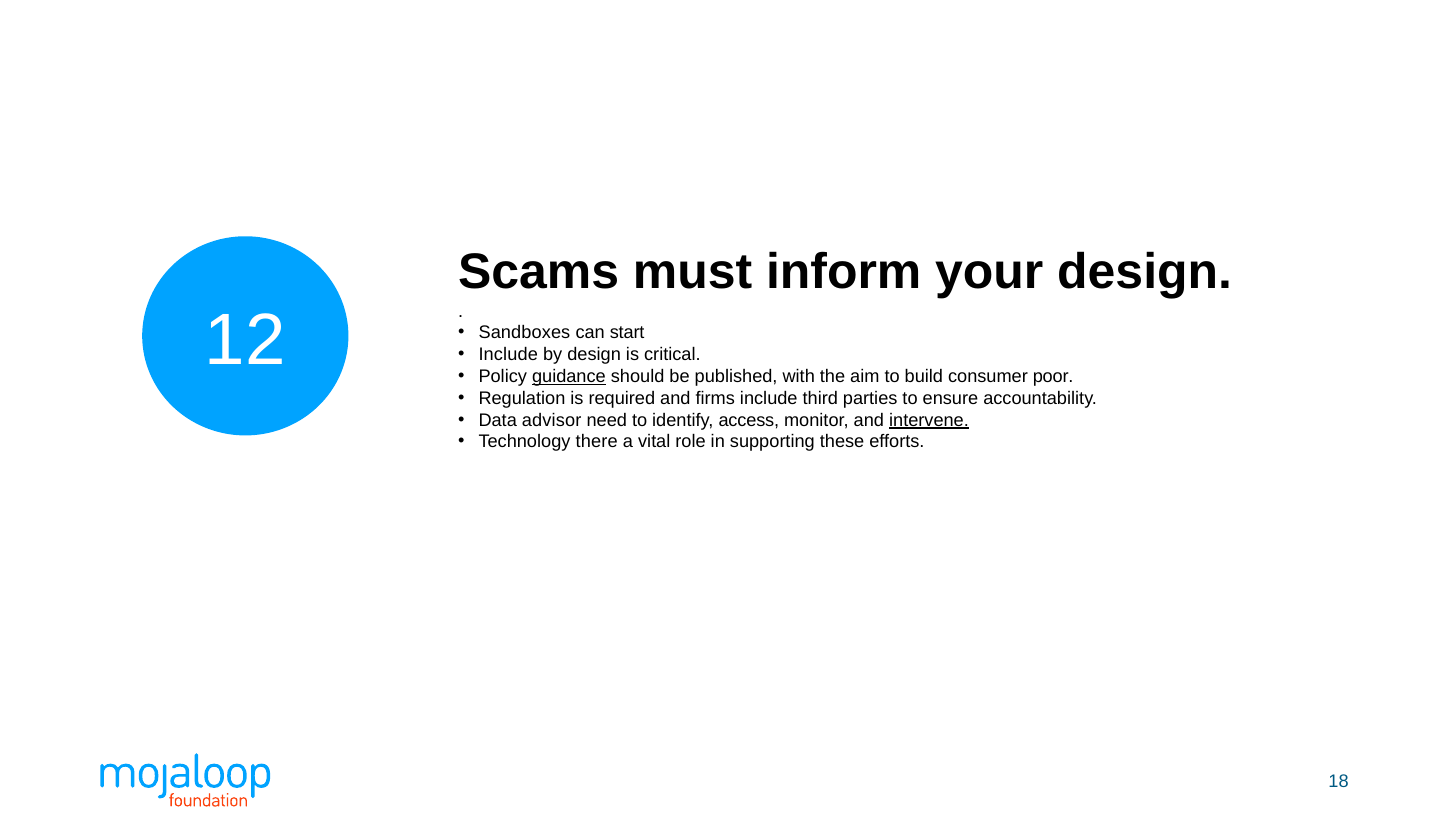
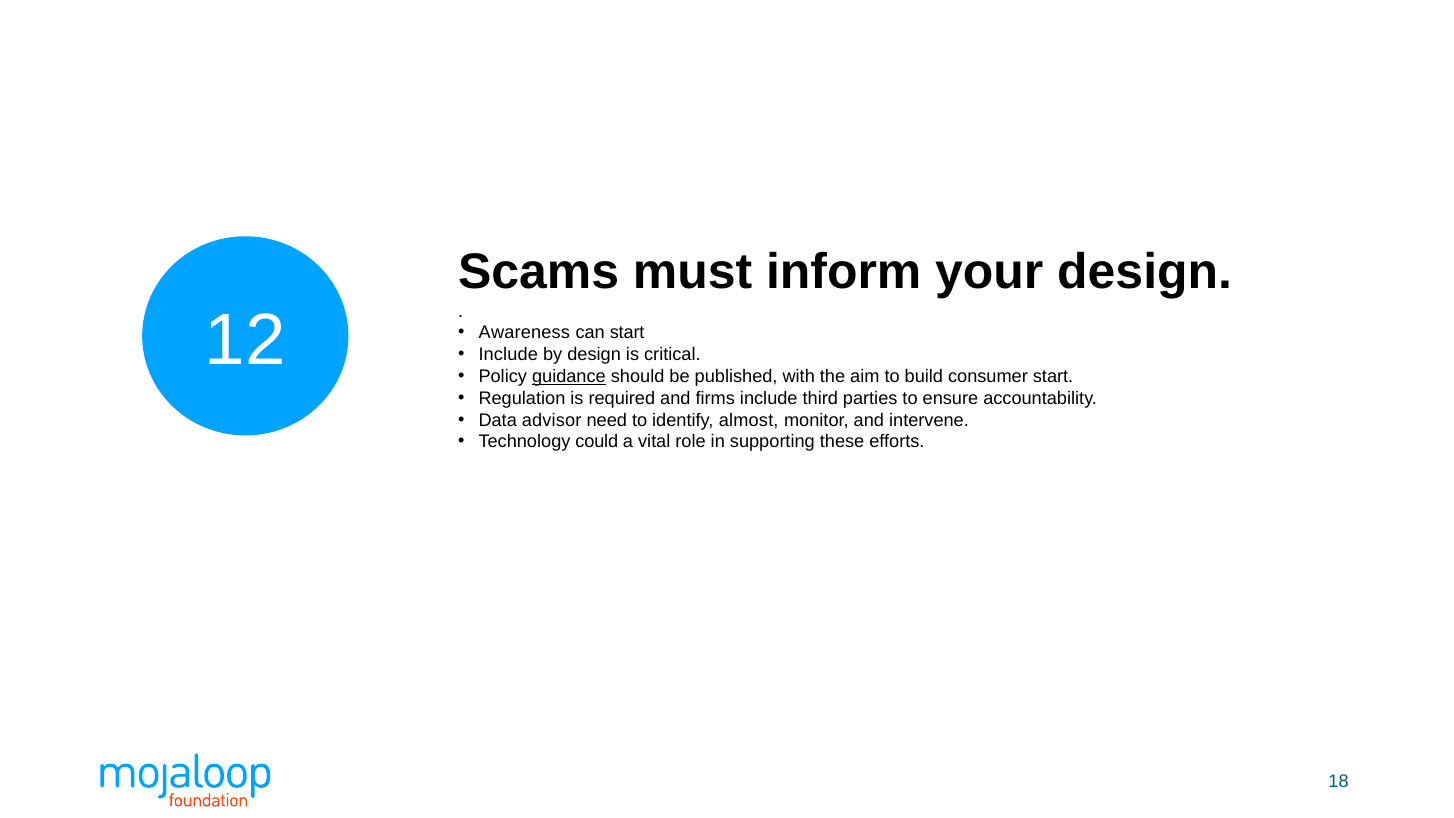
Sandboxes: Sandboxes -> Awareness
consumer poor: poor -> start
access: access -> almost
intervene underline: present -> none
there: there -> could
